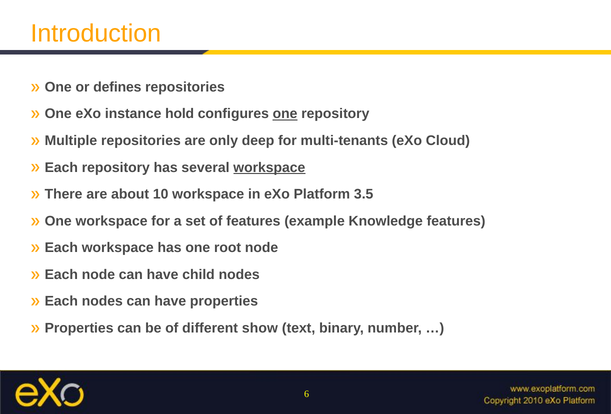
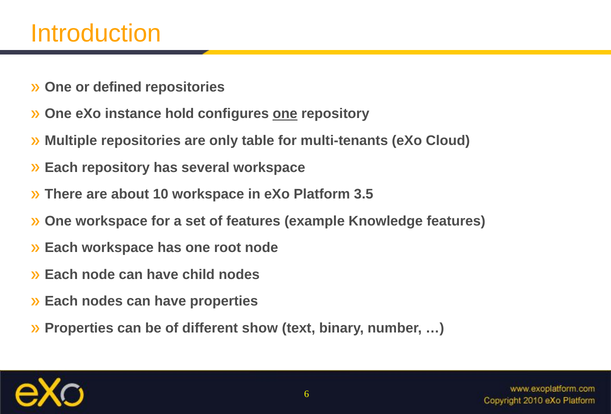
defines: defines -> defined
deep: deep -> table
workspace at (269, 167) underline: present -> none
